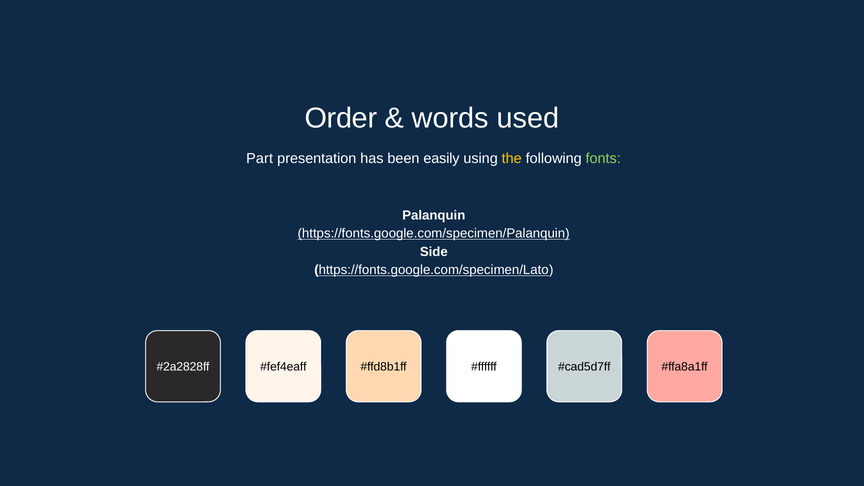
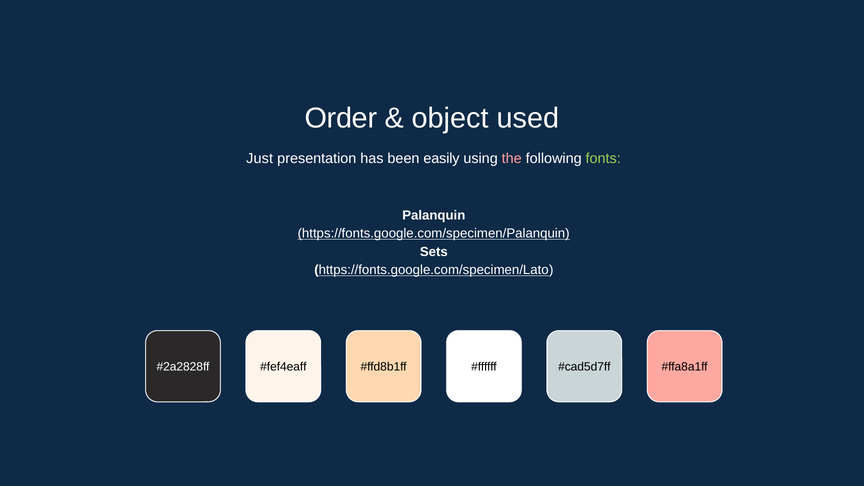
words: words -> object
Part: Part -> Just
the colour: yellow -> pink
Side: Side -> Sets
